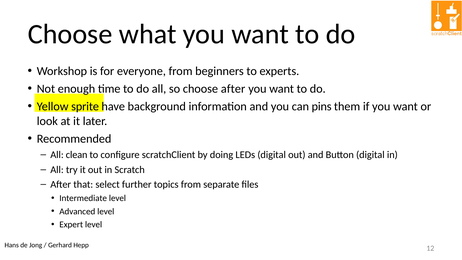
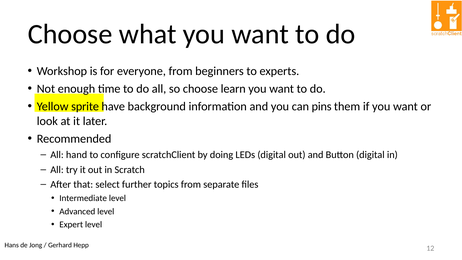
choose after: after -> learn
clean: clean -> hand
